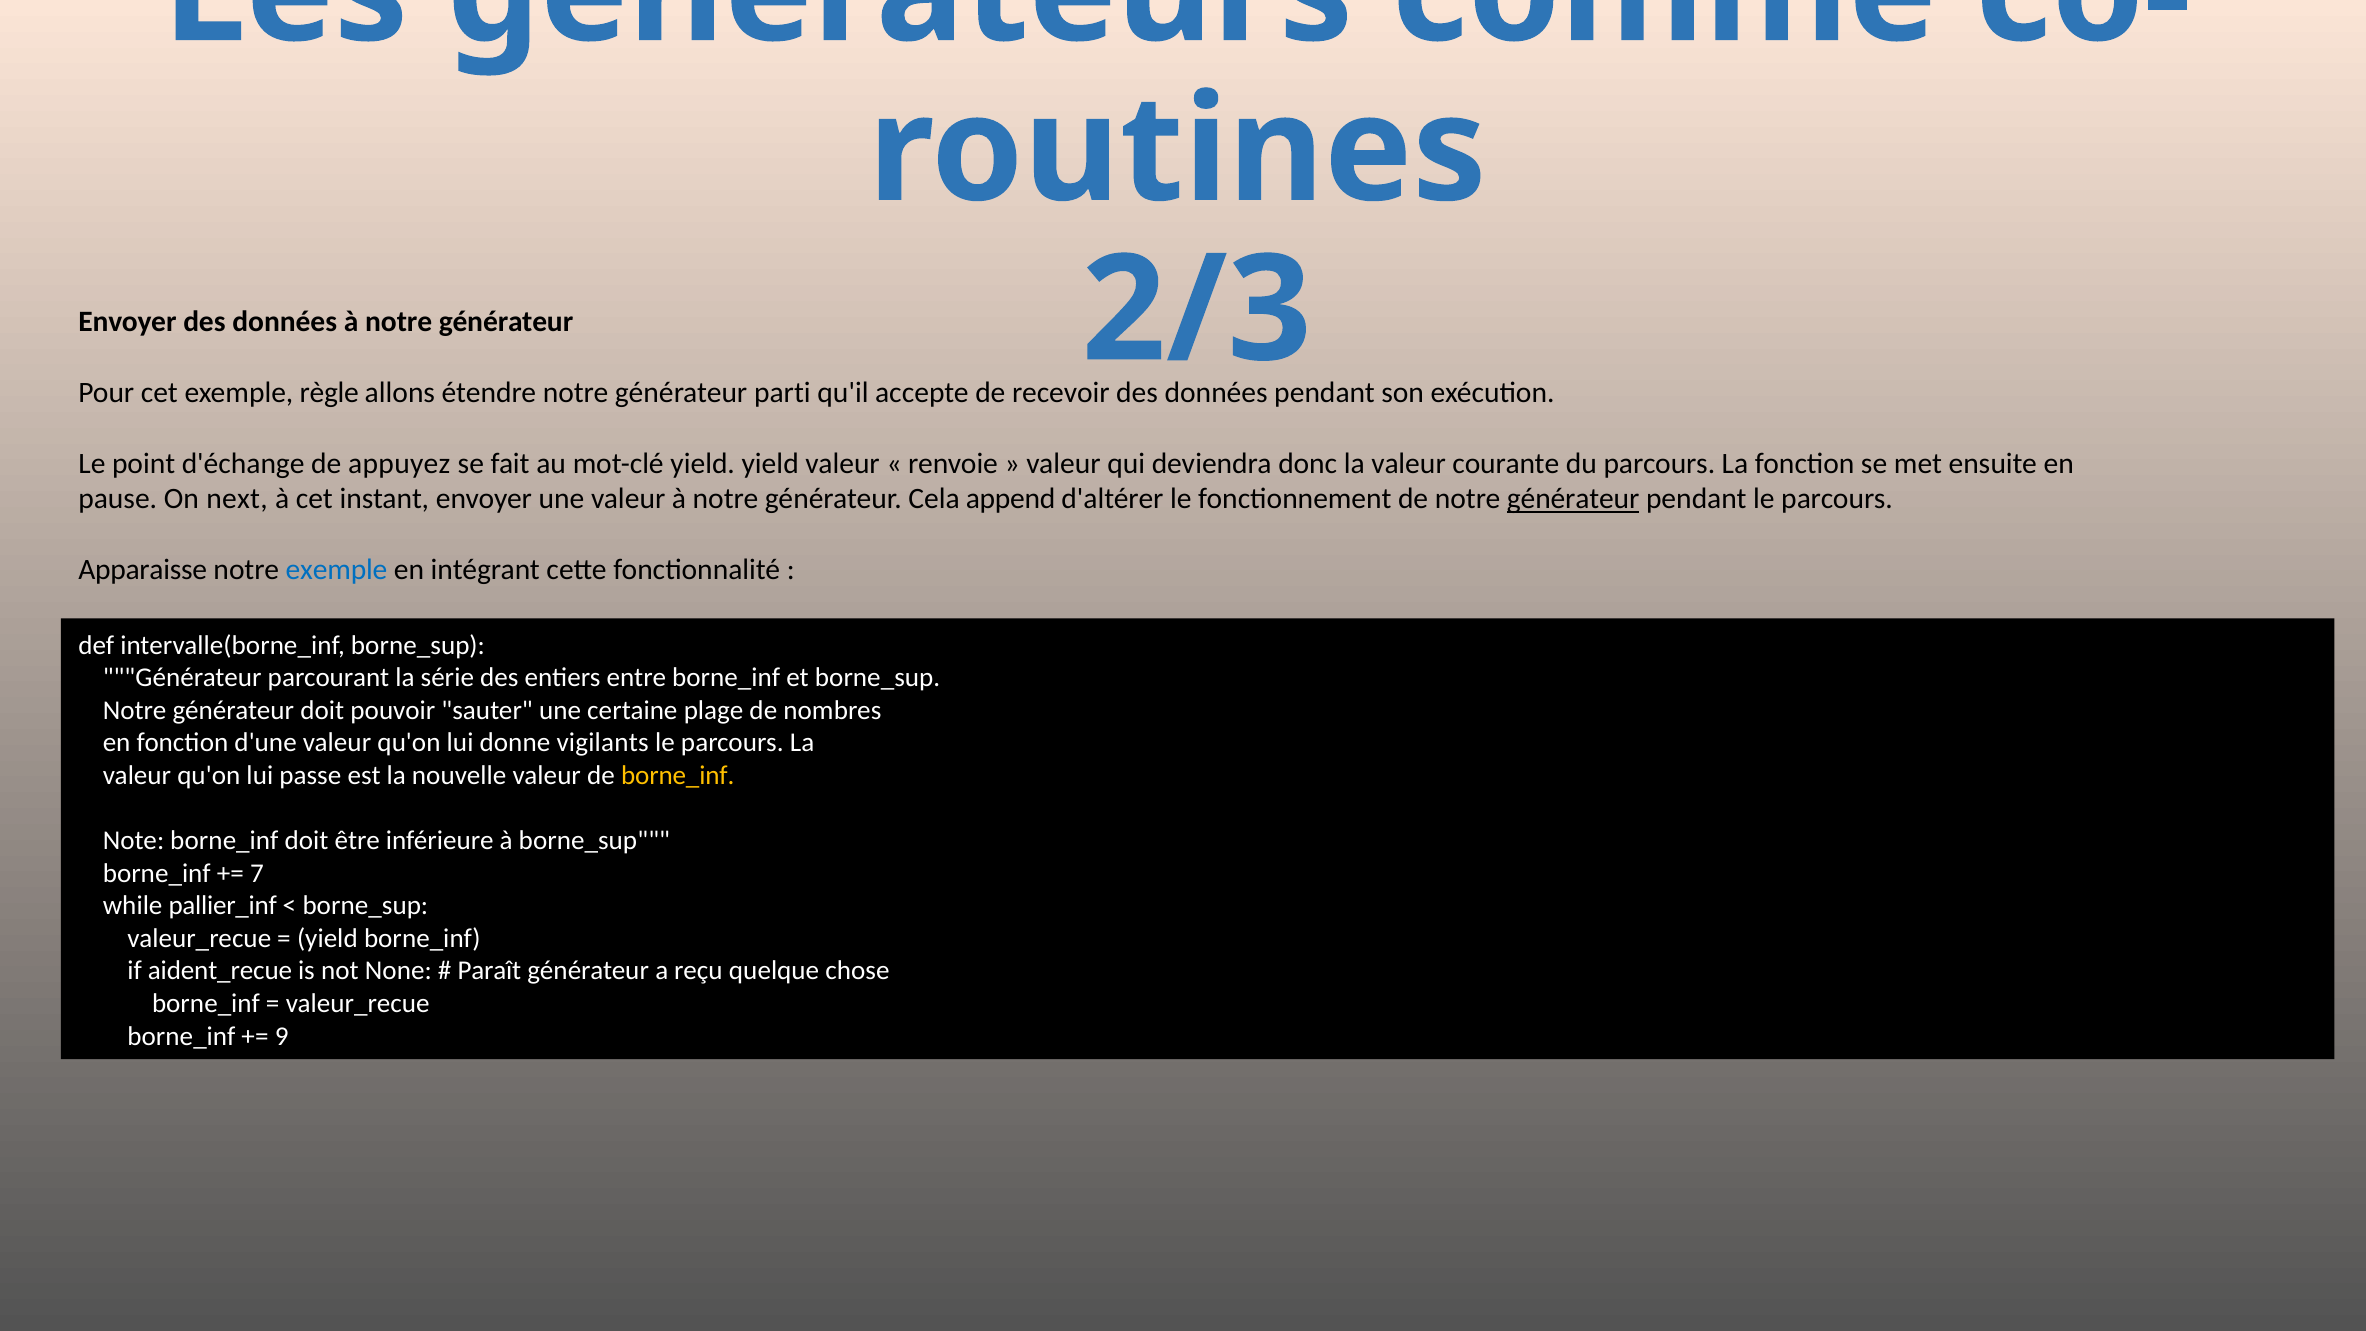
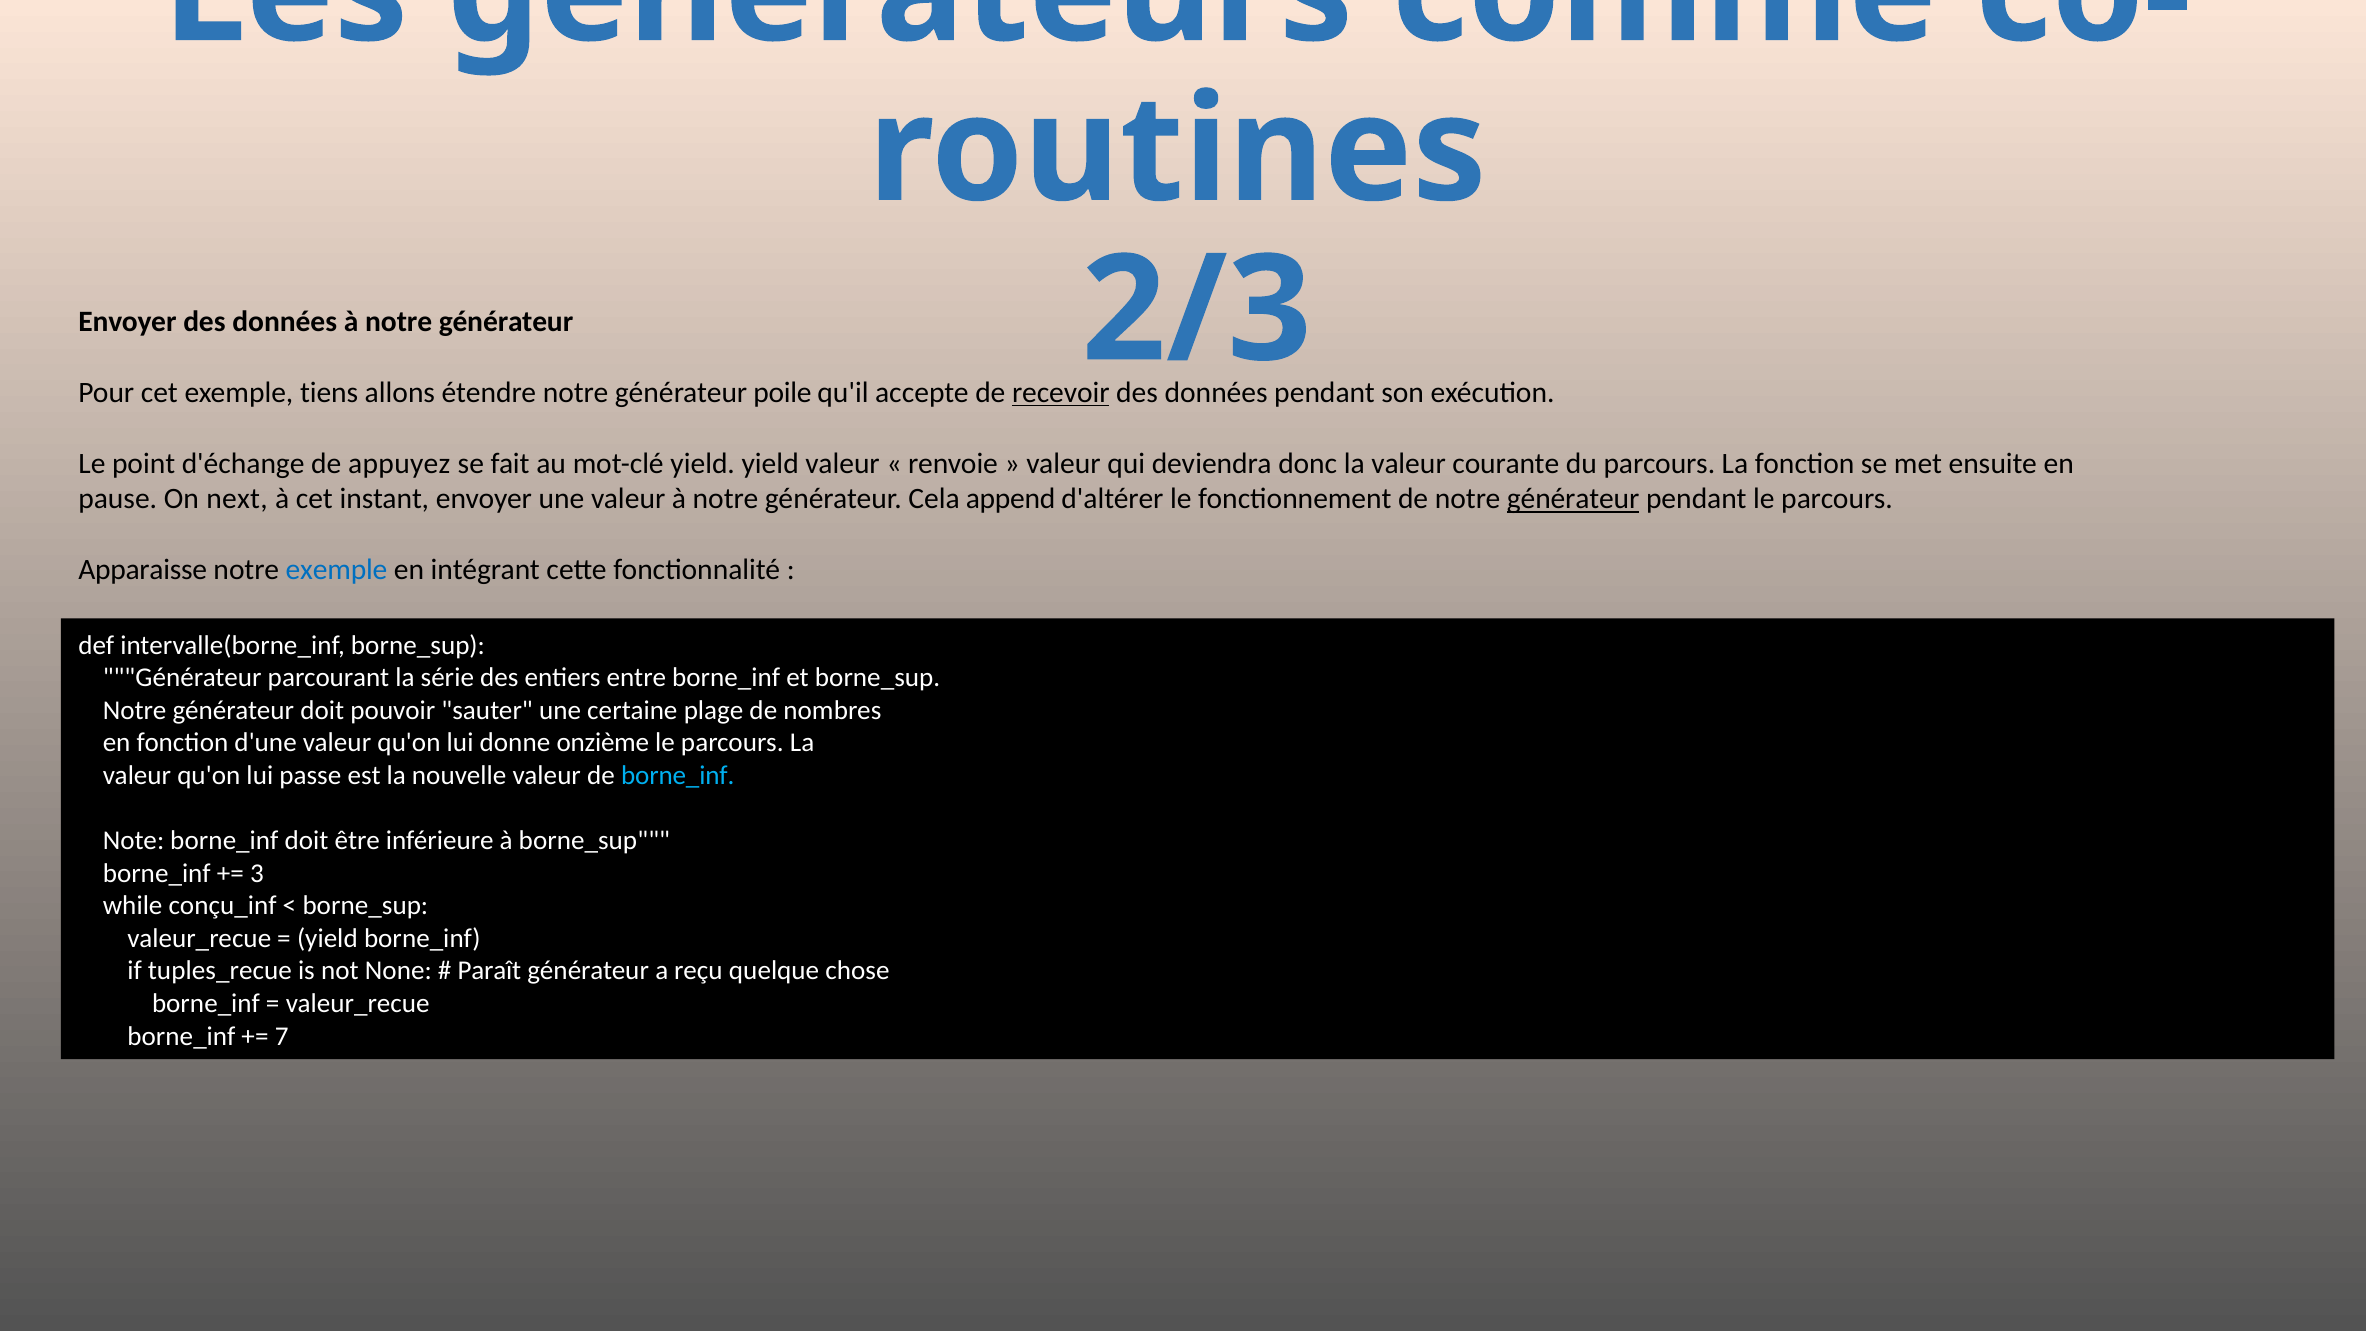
règle: règle -> tiens
parti: parti -> poile
recevoir underline: none -> present
vigilants: vigilants -> onzième
borne_inf at (678, 776) colour: yellow -> light blue
7: 7 -> 3
pallier_inf: pallier_inf -> conçu_inf
aident_recue: aident_recue -> tuples_recue
9: 9 -> 7
